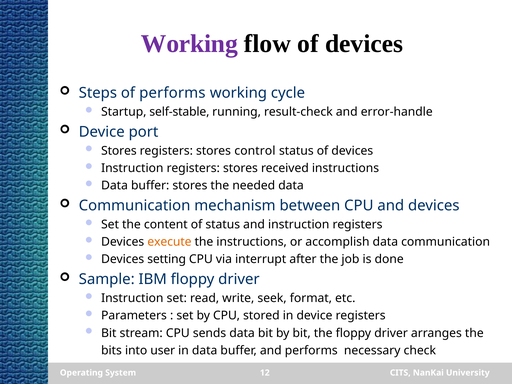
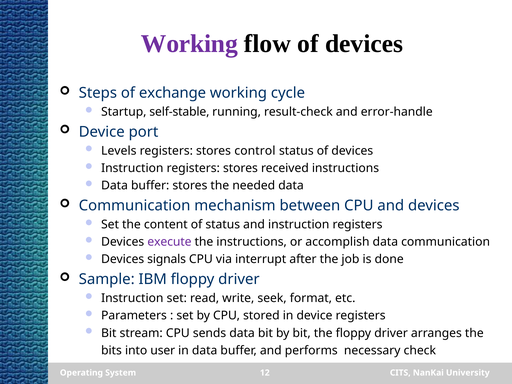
of performs: performs -> exchange
Stores at (119, 151): Stores -> Levels
execute colour: orange -> purple
setting: setting -> signals
